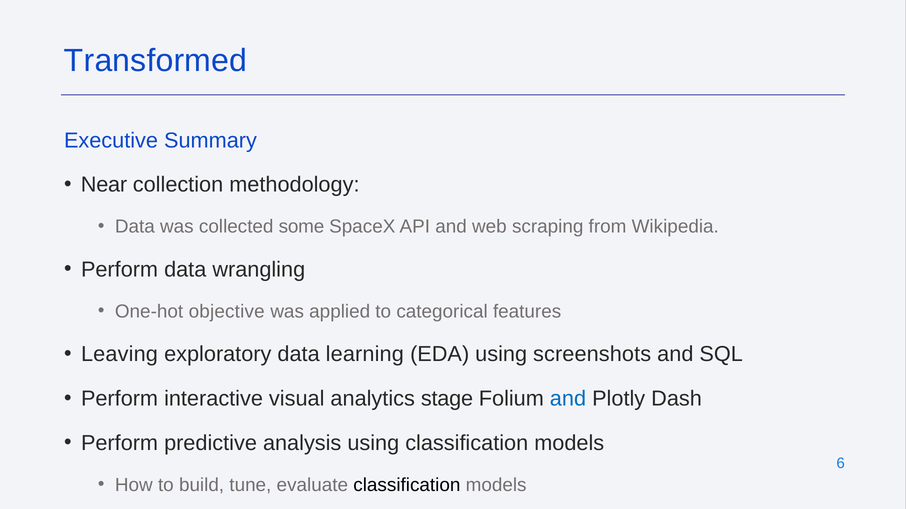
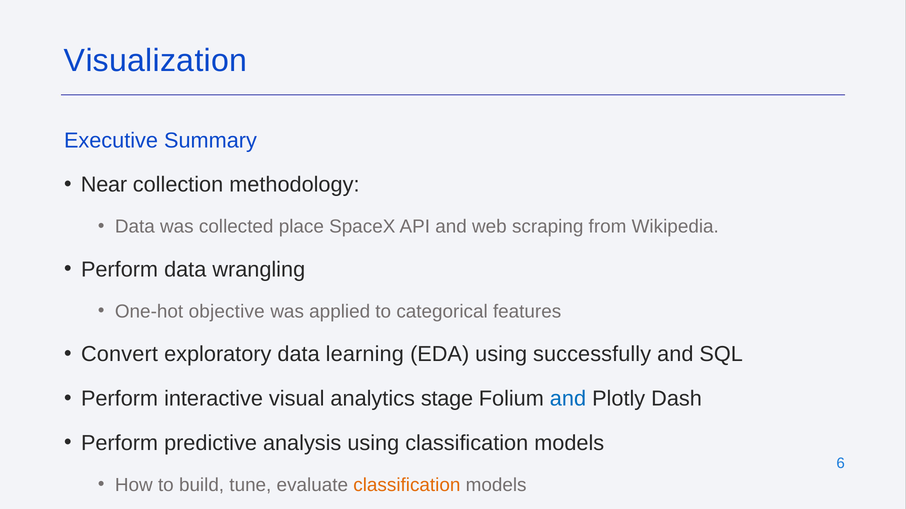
Transformed: Transformed -> Visualization
some: some -> place
Leaving: Leaving -> Convert
screenshots: screenshots -> successfully
classification at (407, 485) colour: black -> orange
